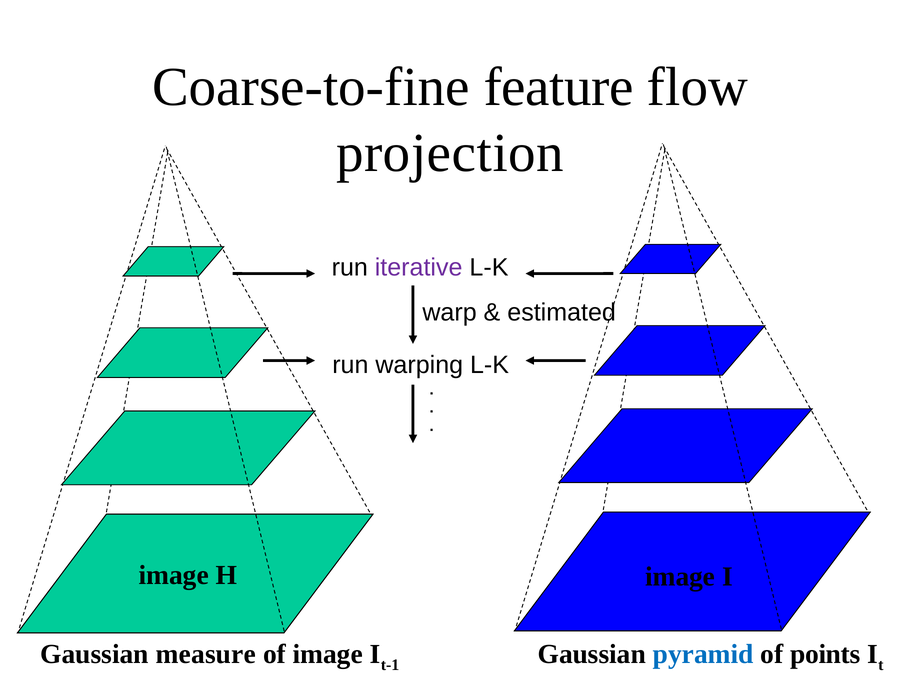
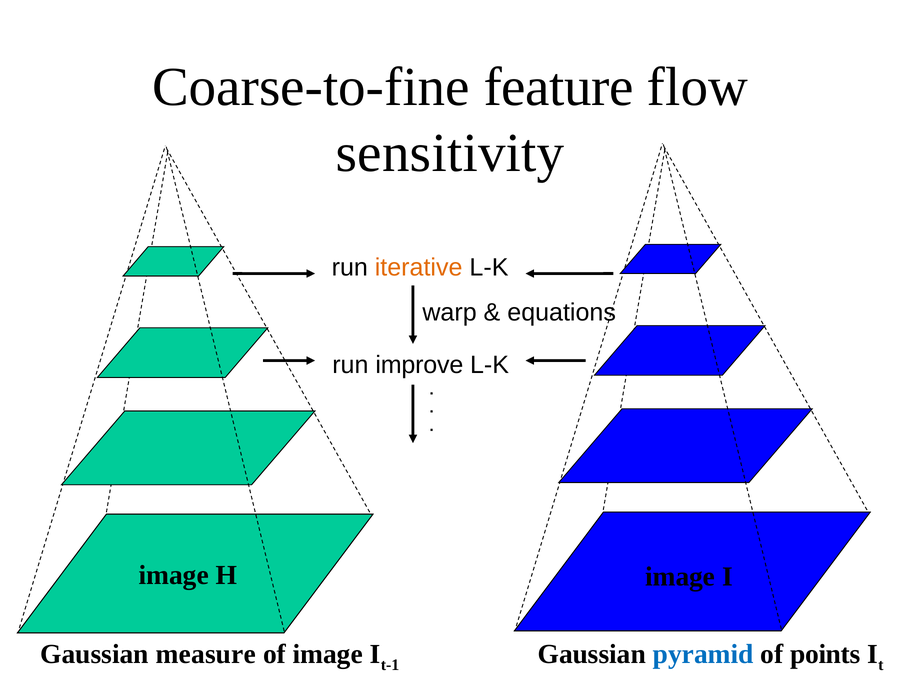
projection: projection -> sensitivity
iterative colour: purple -> orange
estimated: estimated -> equations
warping: warping -> improve
